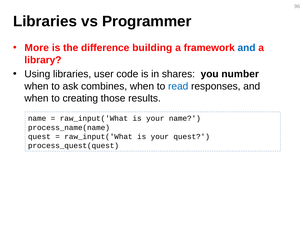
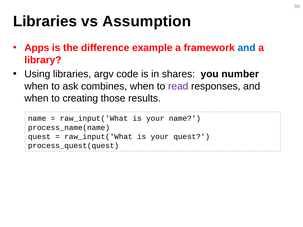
Programmer: Programmer -> Assumption
More: More -> Apps
building: building -> example
user: user -> argv
read colour: blue -> purple
